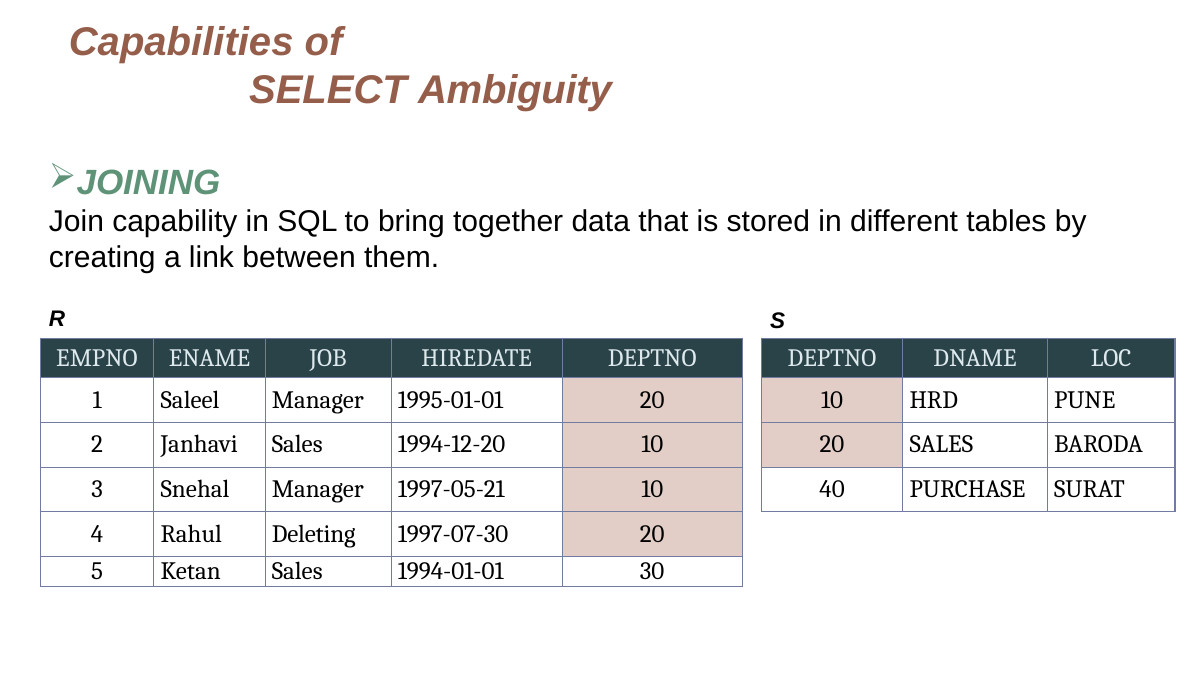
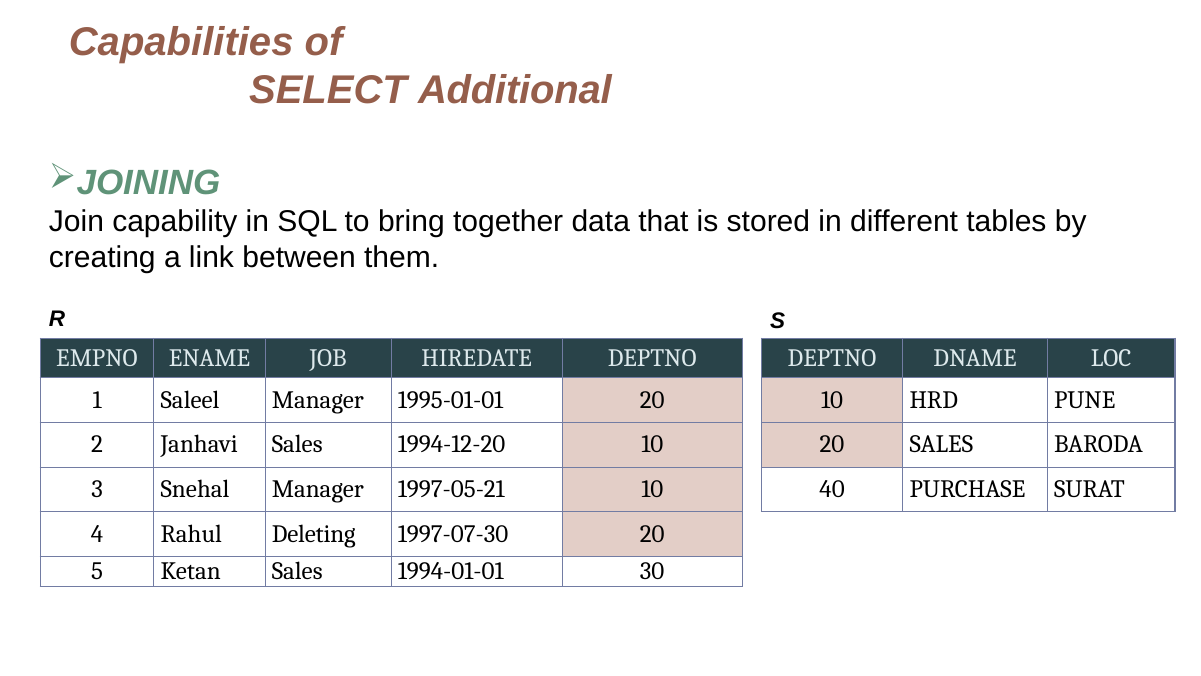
Ambiguity: Ambiguity -> Additional
